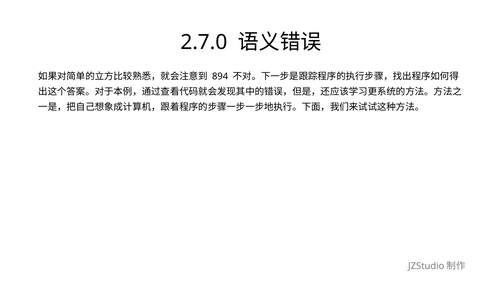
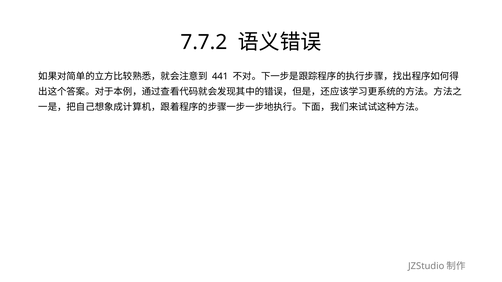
2.7.0: 2.7.0 -> 7.7.2
894: 894 -> 441
